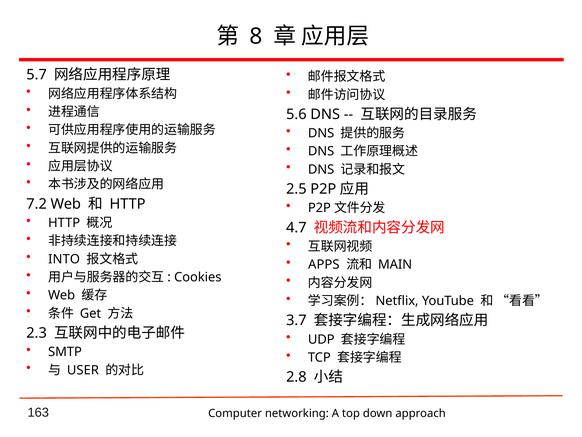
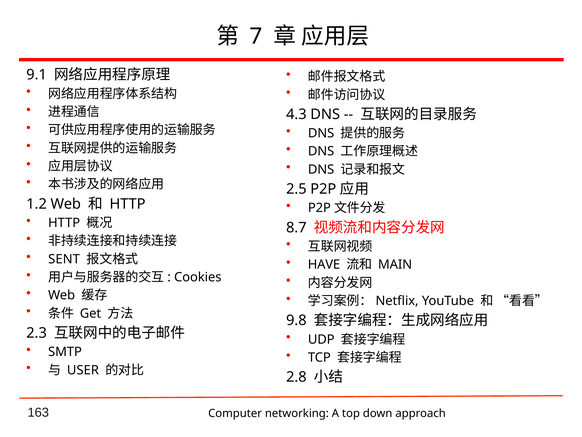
8: 8 -> 7
5.7: 5.7 -> 9.1
5.6: 5.6 -> 4.3
7.2: 7.2 -> 1.2
4.7: 4.7 -> 8.7
INTO: INTO -> SENT
APPS: APPS -> HAVE
3.7: 3.7 -> 9.8
